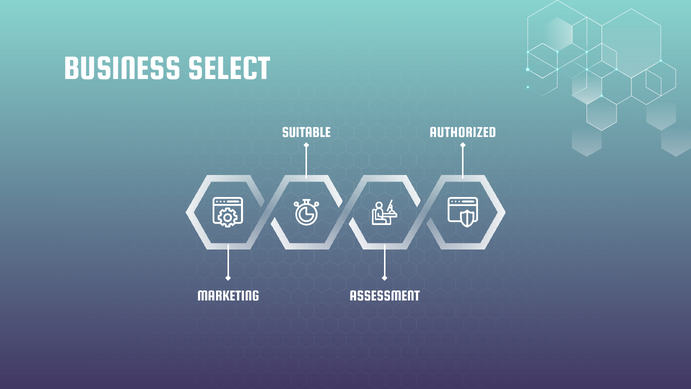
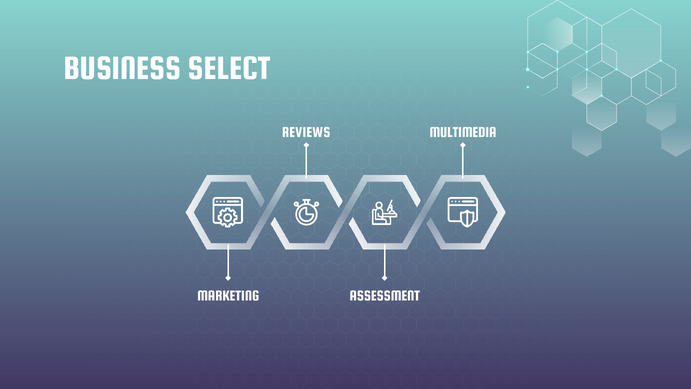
SUITABLE: SUITABLE -> REVIEWS
AUTHORIZED: AUTHORIZED -> MULTIMEDIA
